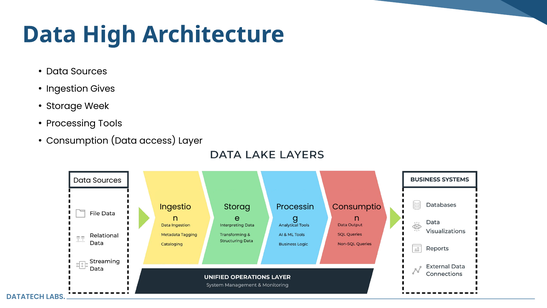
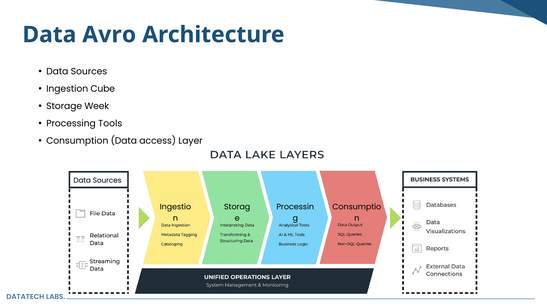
High: High -> Avro
Gives: Gives -> Cube
